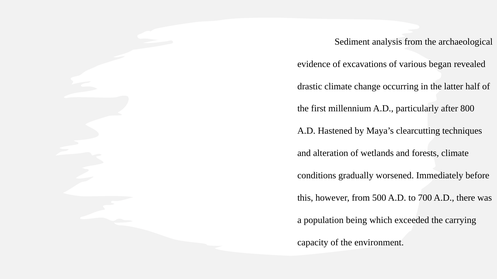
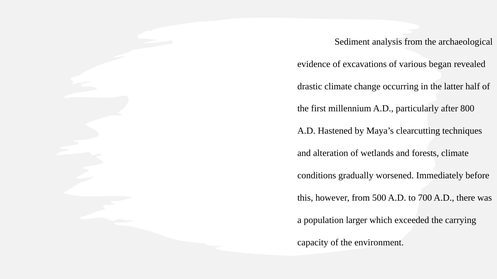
being: being -> larger
